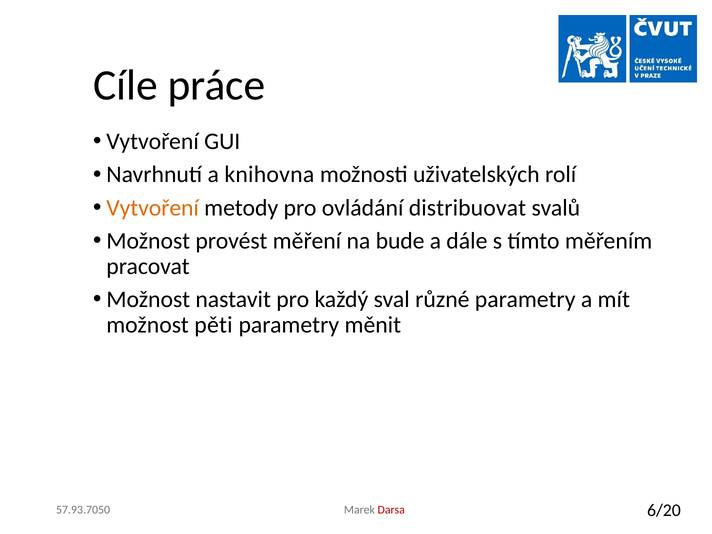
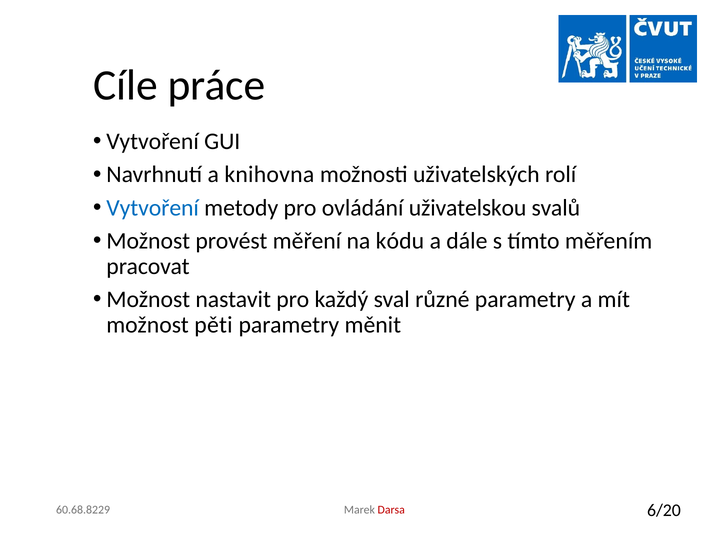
Vytvoření at (153, 208) colour: orange -> blue
distribuovat: distribuovat -> uživatelskou
bude: bude -> kódu
57.93.7050: 57.93.7050 -> 60.68.8229
